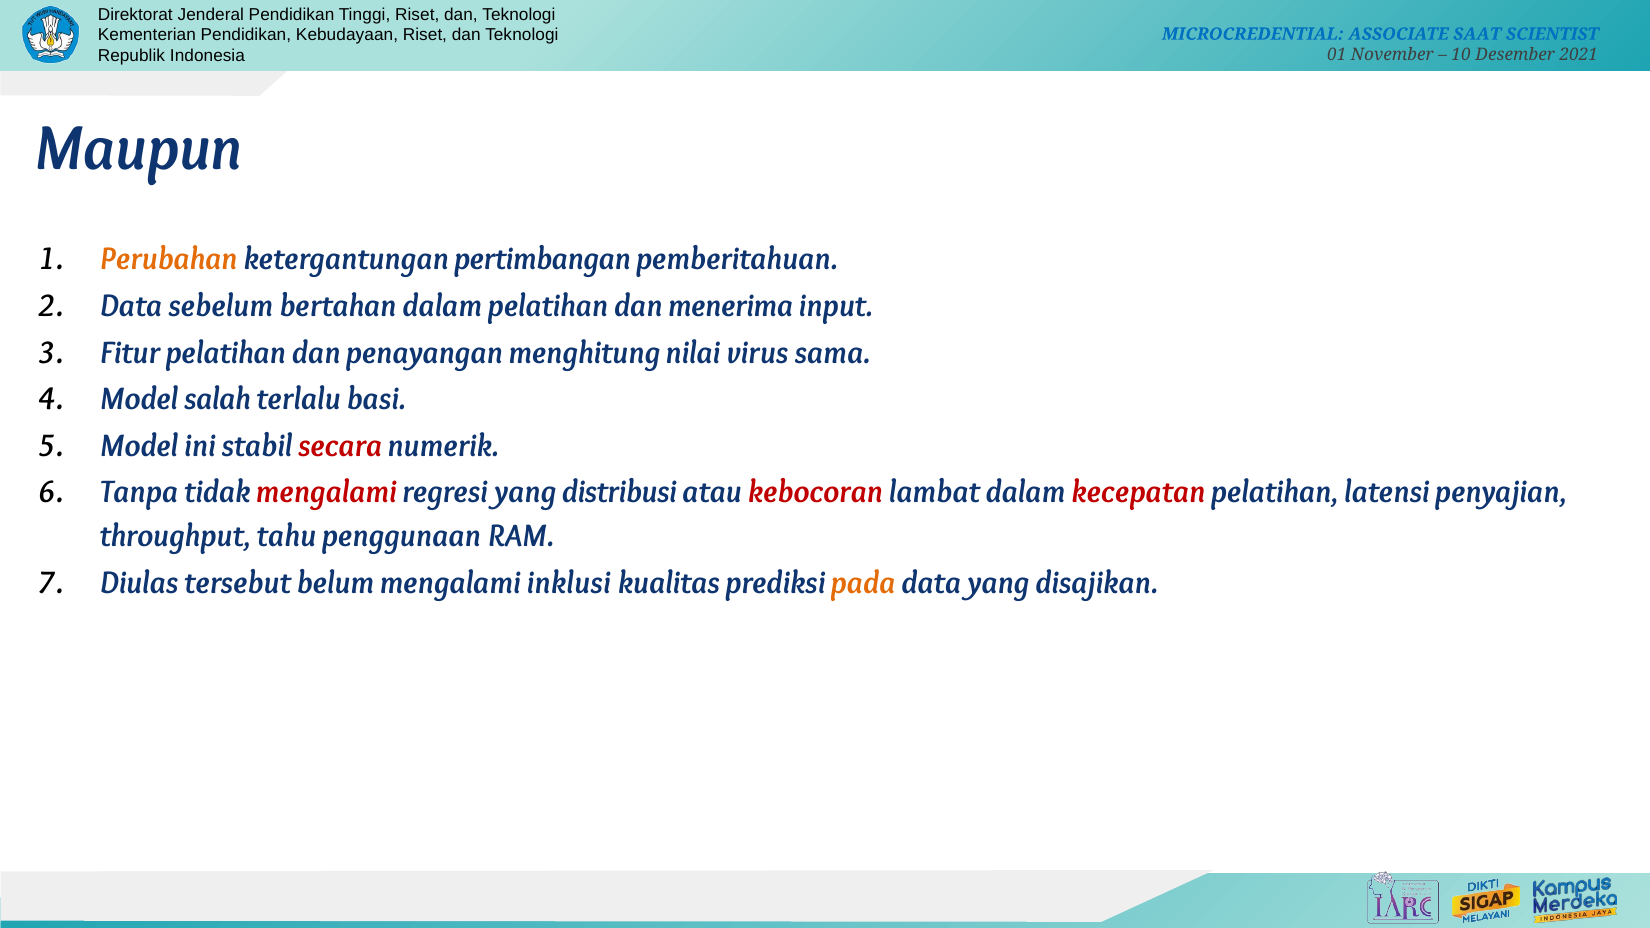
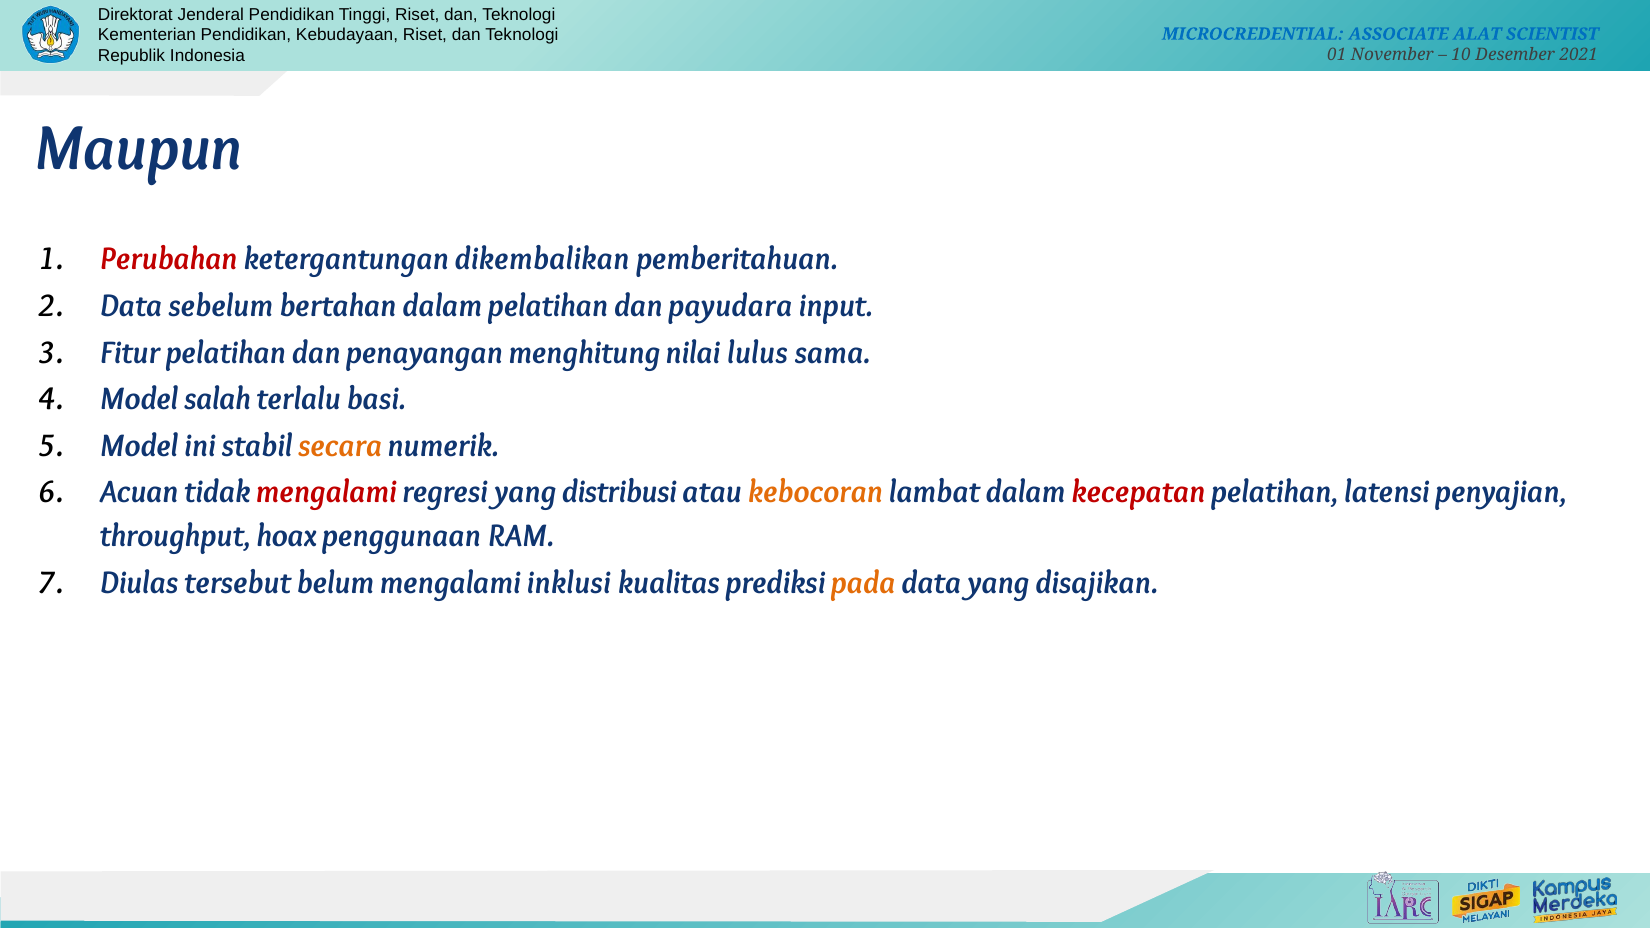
SAAT: SAAT -> ALAT
Perubahan colour: orange -> red
pertimbangan: pertimbangan -> dikembalikan
menerima: menerima -> payudara
virus: virus -> lulus
secara colour: red -> orange
Tanpa: Tanpa -> Acuan
kebocoran colour: red -> orange
tahu: tahu -> hoax
